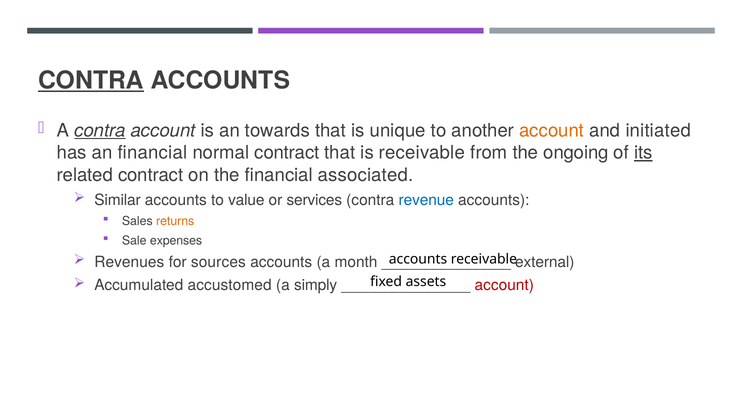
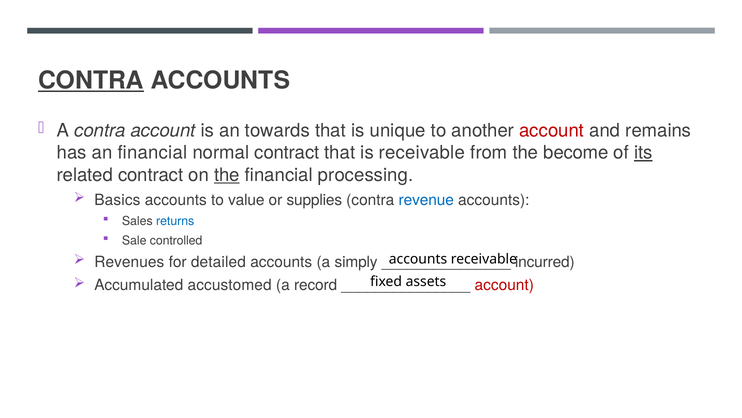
contra at (100, 130) underline: present -> none
account at (552, 130) colour: orange -> red
initiated: initiated -> remains
ongoing: ongoing -> become
the at (227, 175) underline: none -> present
associated: associated -> processing
Similar: Similar -> Basics
services: services -> supplies
returns colour: orange -> blue
expenses: expenses -> controlled
sources: sources -> detailed
month: month -> simply
external: external -> incurred
simply: simply -> record
